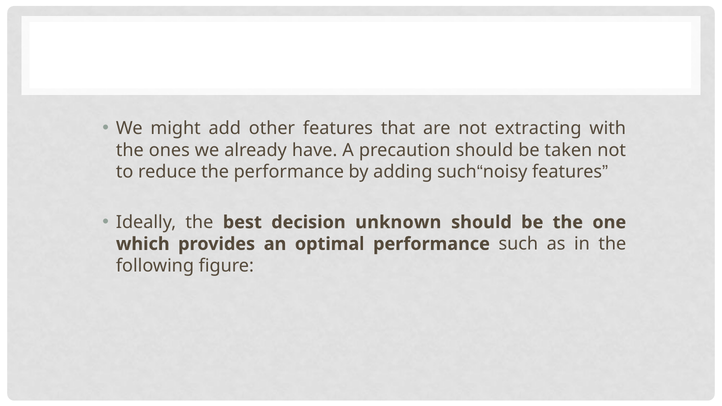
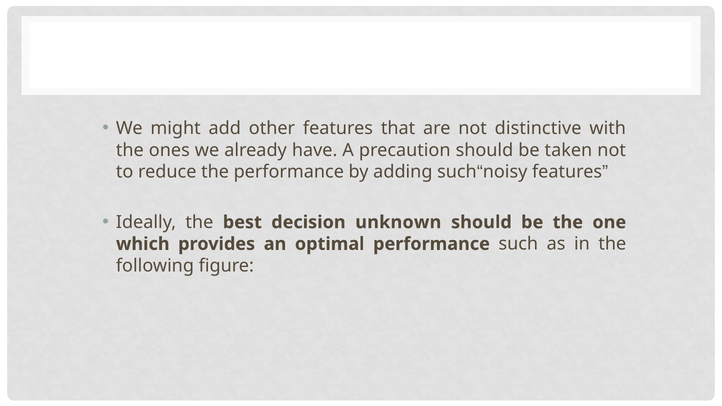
extracting: extracting -> distinctive
